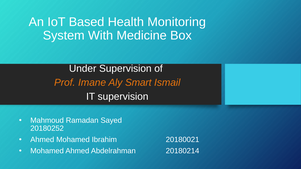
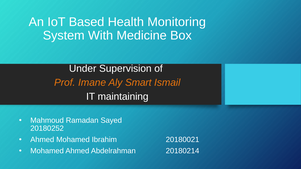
IT supervision: supervision -> maintaining
